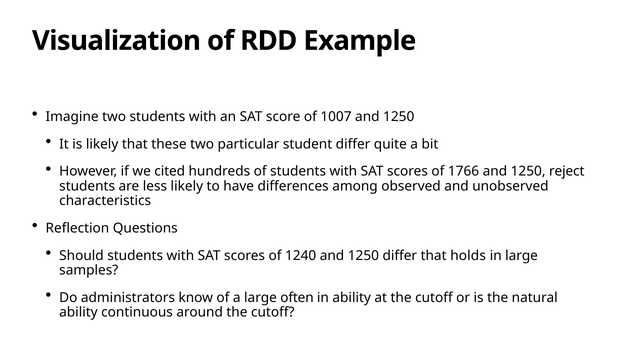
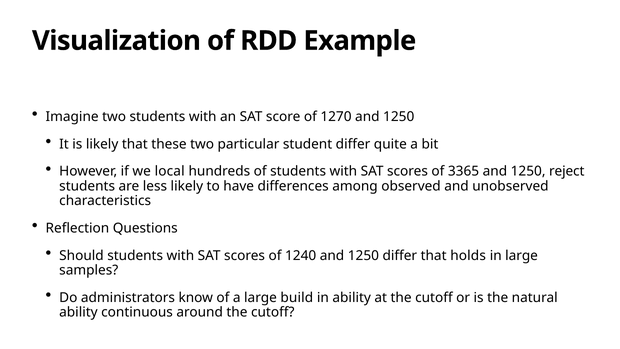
1007: 1007 -> 1270
cited: cited -> local
1766: 1766 -> 3365
often: often -> build
